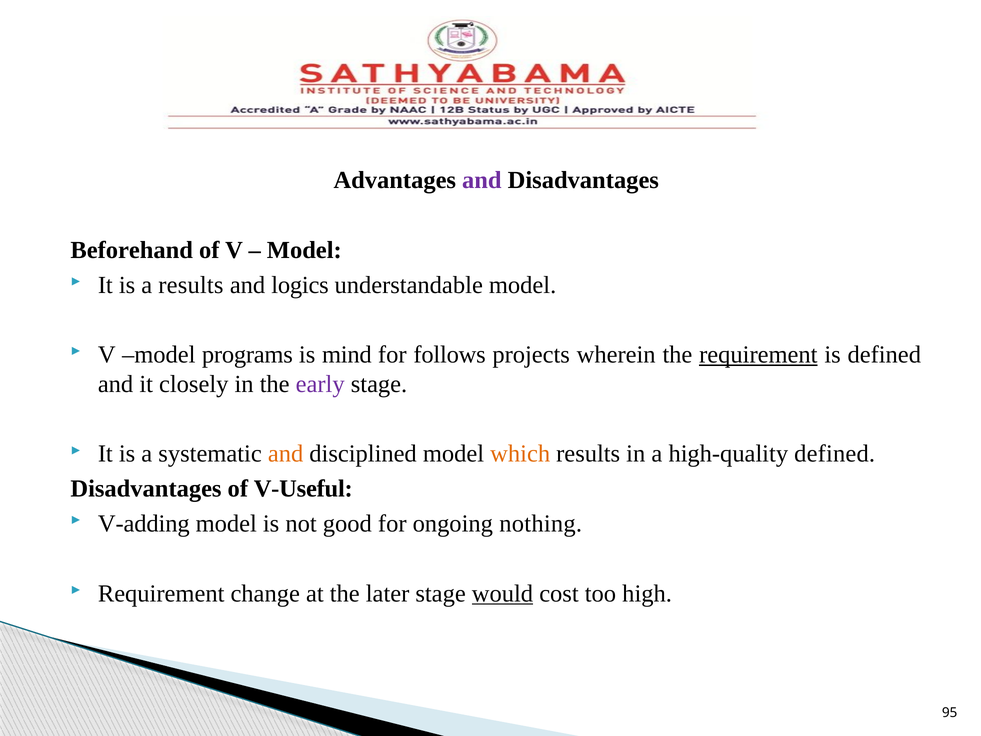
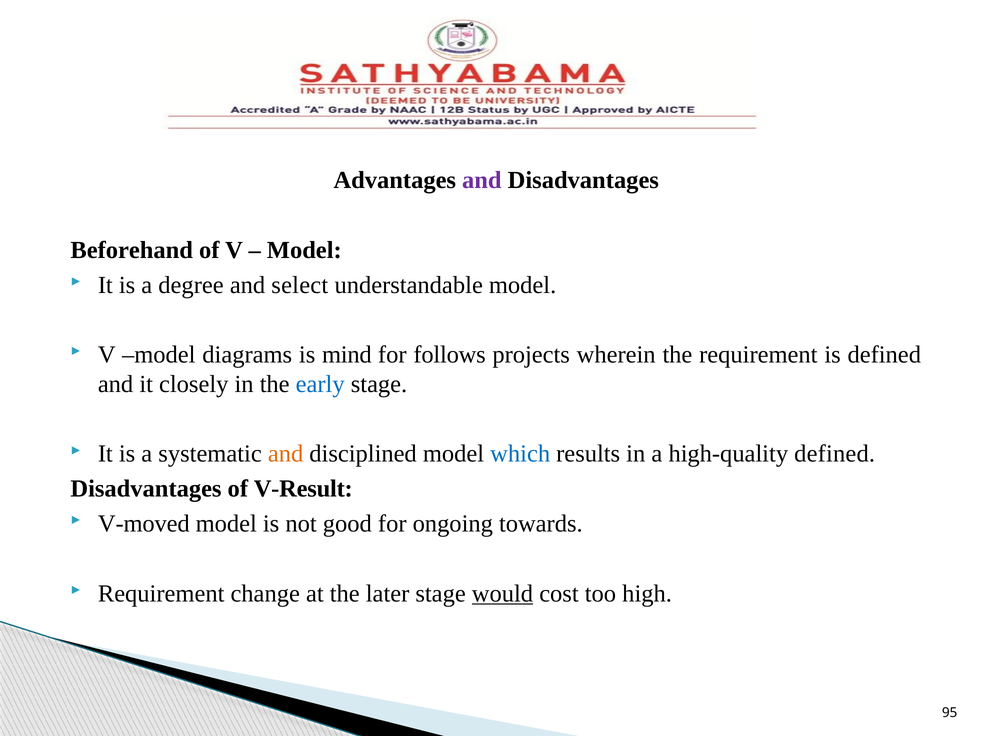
a results: results -> degree
logics: logics -> select
programs: programs -> diagrams
requirement at (758, 355) underline: present -> none
early colour: purple -> blue
which colour: orange -> blue
V-Useful: V-Useful -> V-Result
V-adding: V-adding -> V-moved
nothing: nothing -> towards
